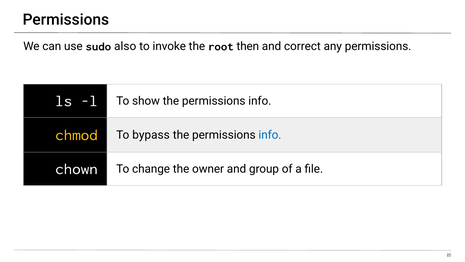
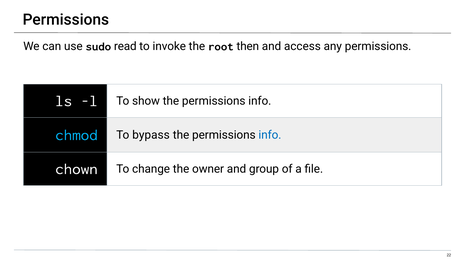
also: also -> read
correct: correct -> access
chmod colour: yellow -> light blue
